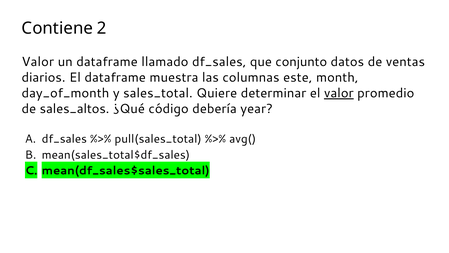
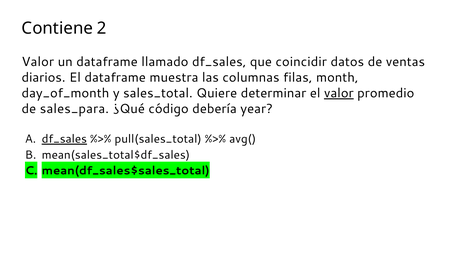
conjunto: conjunto -> coincidir
este: este -> filas
sales_altos: sales_altos -> sales_para
df_sales at (64, 139) underline: none -> present
